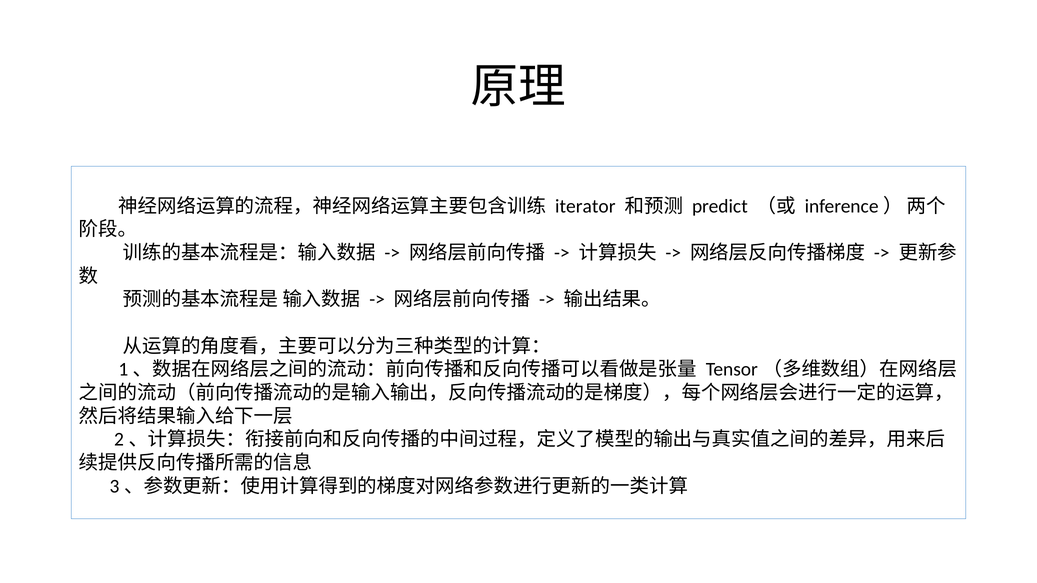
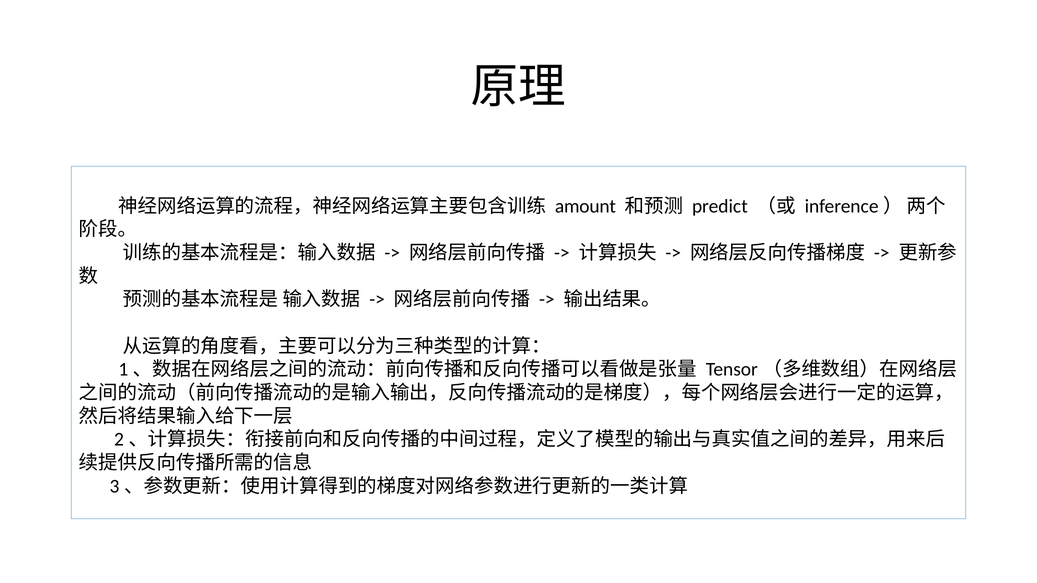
iterator: iterator -> amount
